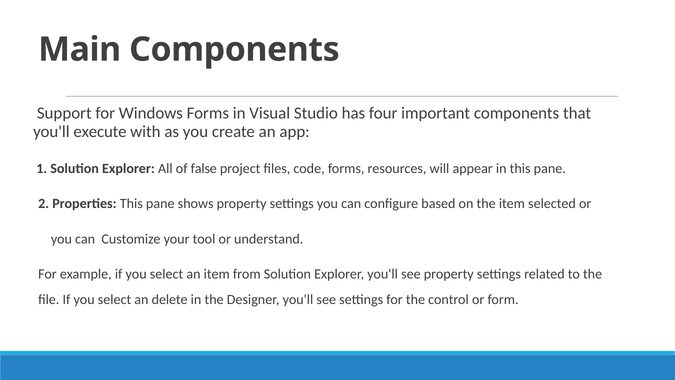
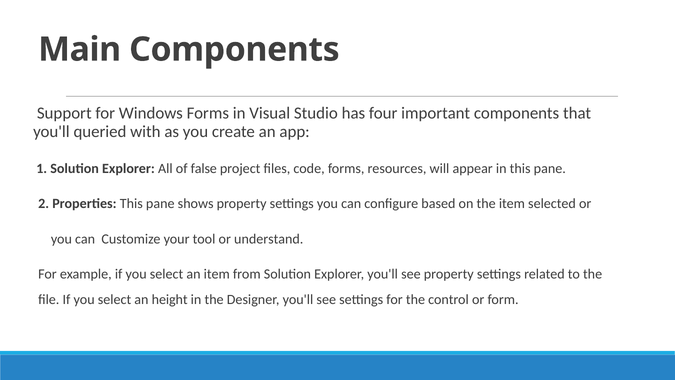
execute: execute -> queried
delete: delete -> height
